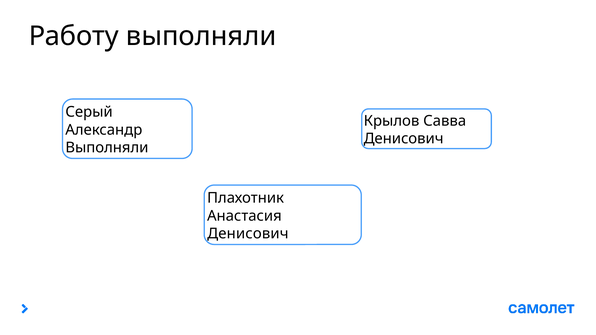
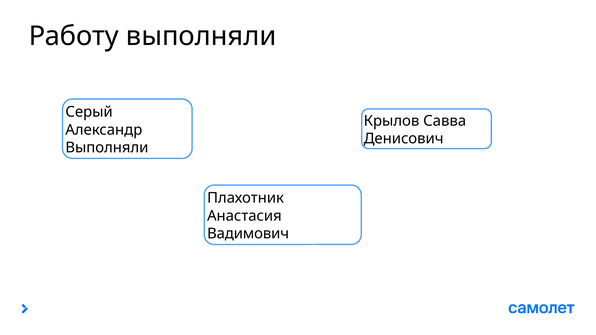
Денисович at (248, 234): Денисович -> Вадимович
